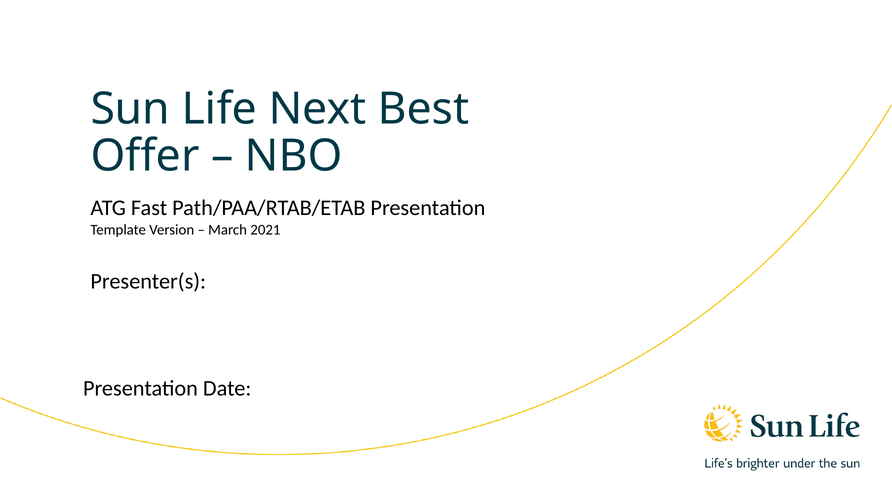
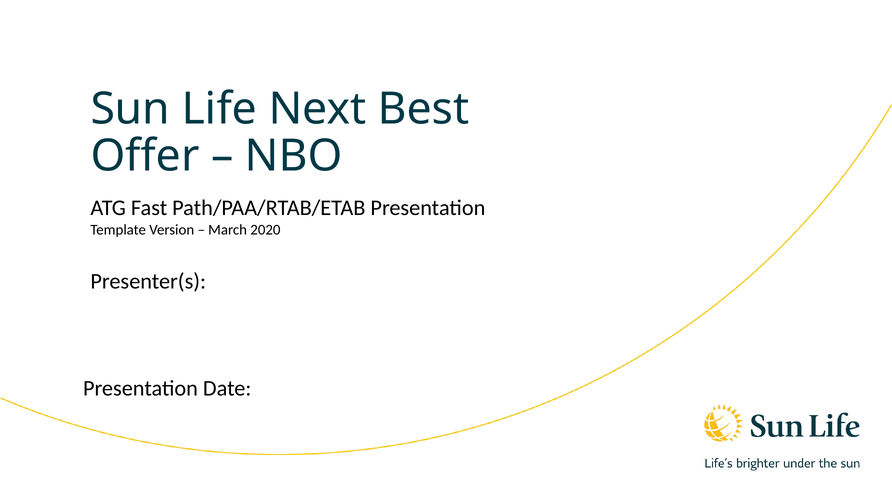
2021: 2021 -> 2020
